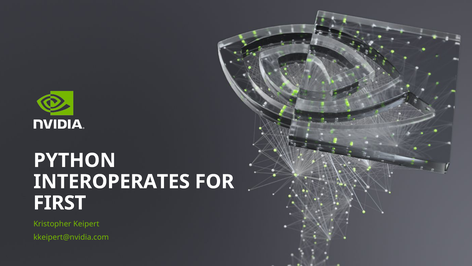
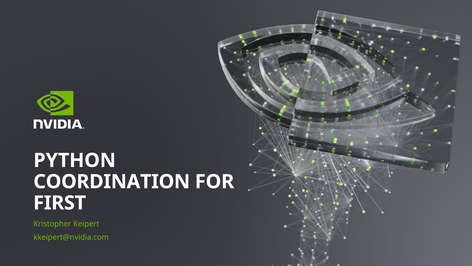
INTEROPERATES: INTEROPERATES -> COORDINATION
